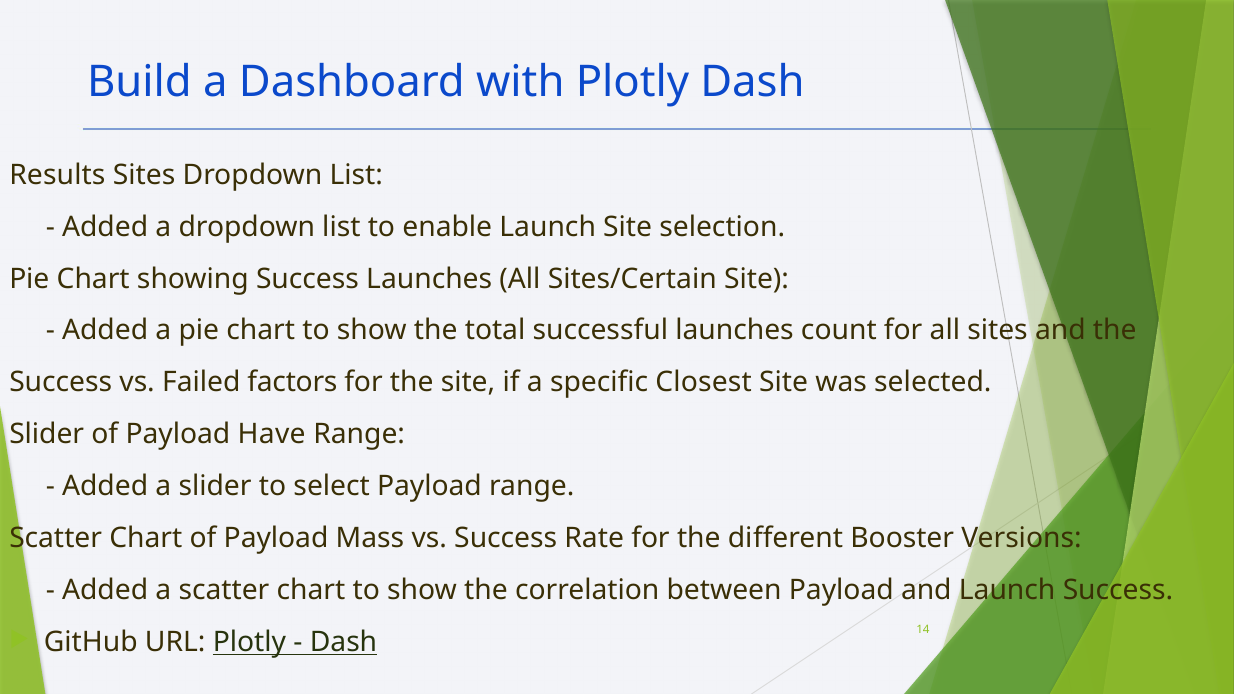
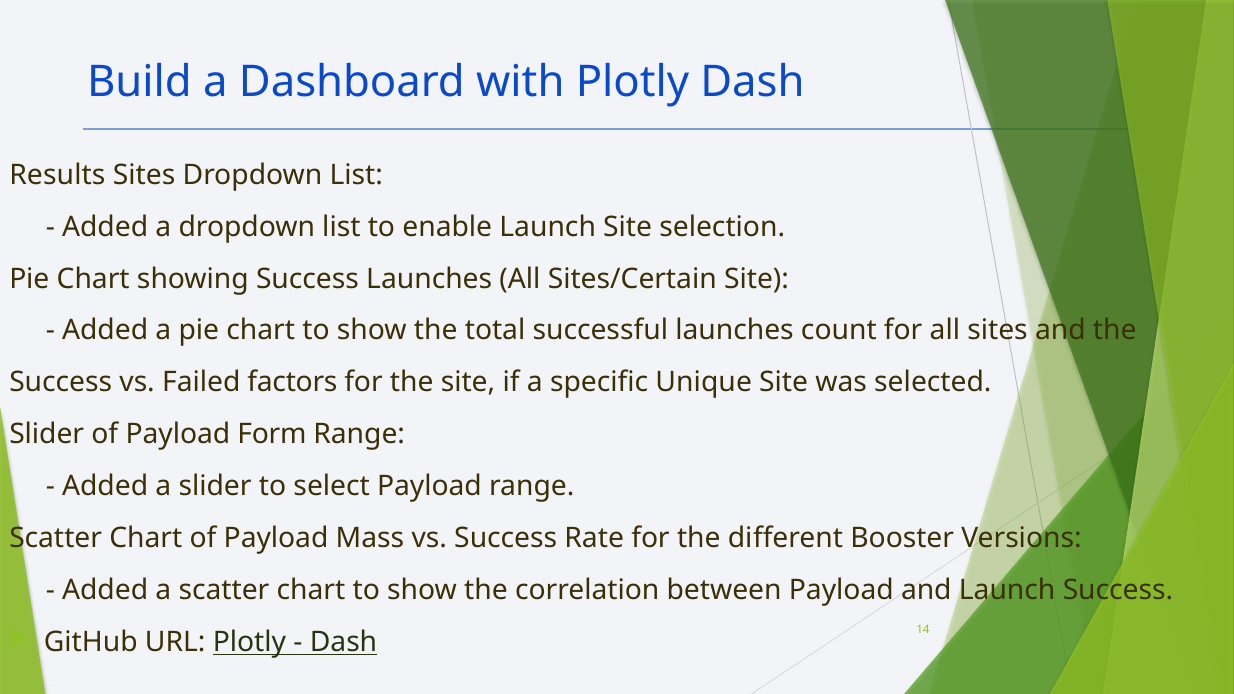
Closest: Closest -> Unique
Have: Have -> Form
